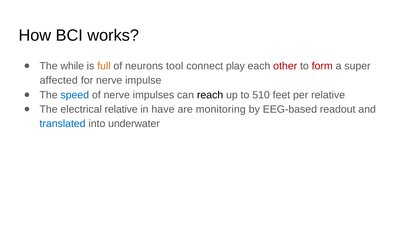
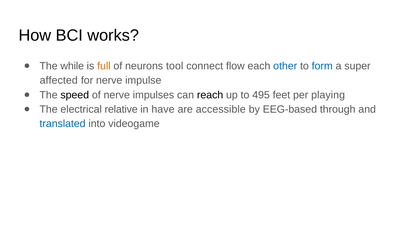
play: play -> flow
other colour: red -> blue
form colour: red -> blue
speed colour: blue -> black
510: 510 -> 495
per relative: relative -> playing
monitoring: monitoring -> accessible
readout: readout -> through
underwater: underwater -> videogame
